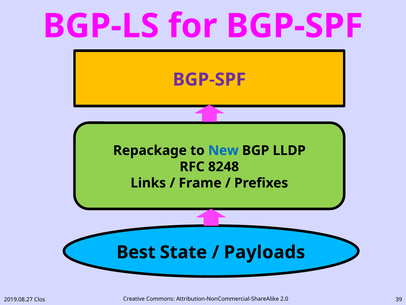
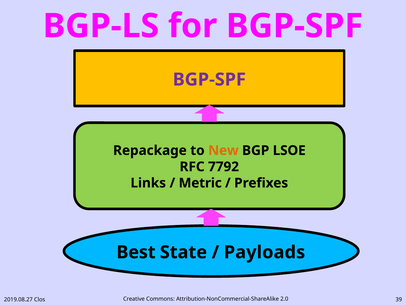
New colour: blue -> orange
LLDP: LLDP -> LSOE
8248: 8248 -> 7792
Frame: Frame -> Metric
